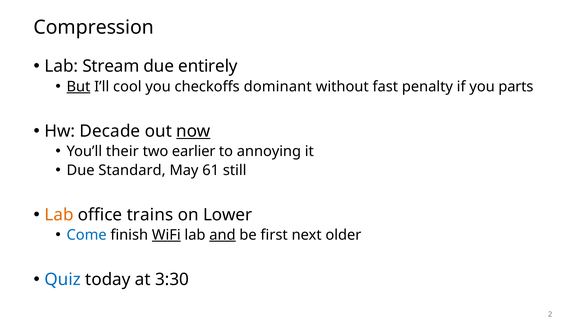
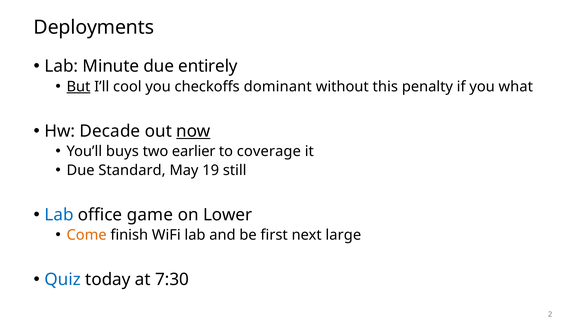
Compression: Compression -> Deployments
Stream: Stream -> Minute
fast: fast -> this
parts: parts -> what
their: their -> buys
annoying: annoying -> coverage
61: 61 -> 19
Lab at (59, 214) colour: orange -> blue
trains: trains -> game
Come colour: blue -> orange
WiFi underline: present -> none
and underline: present -> none
older: older -> large
3:30: 3:30 -> 7:30
